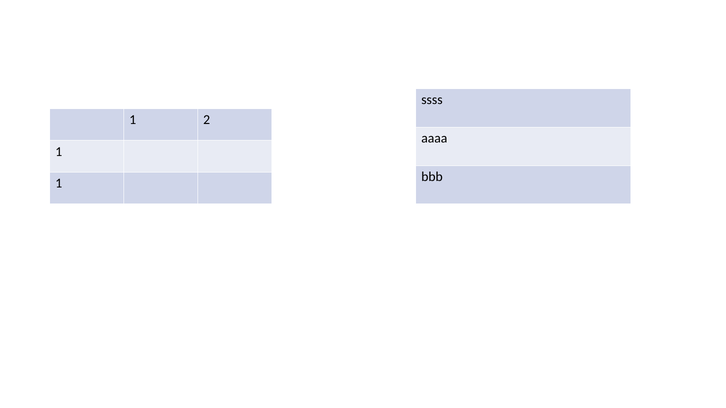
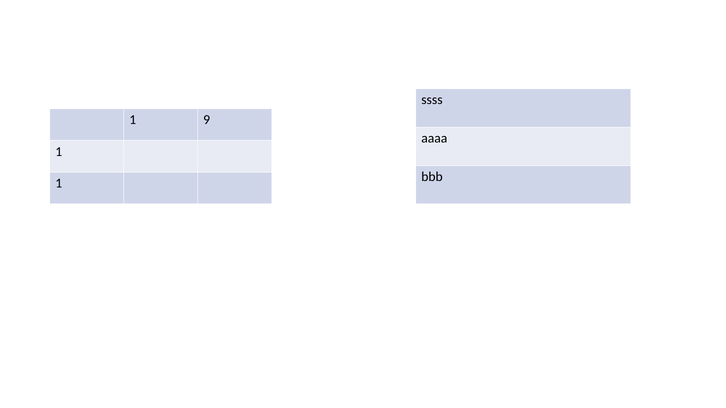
2: 2 -> 9
